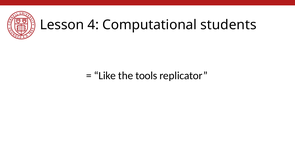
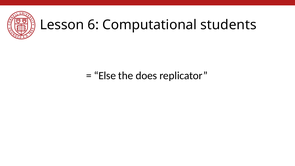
4: 4 -> 6
Like: Like -> Else
tools: tools -> does
